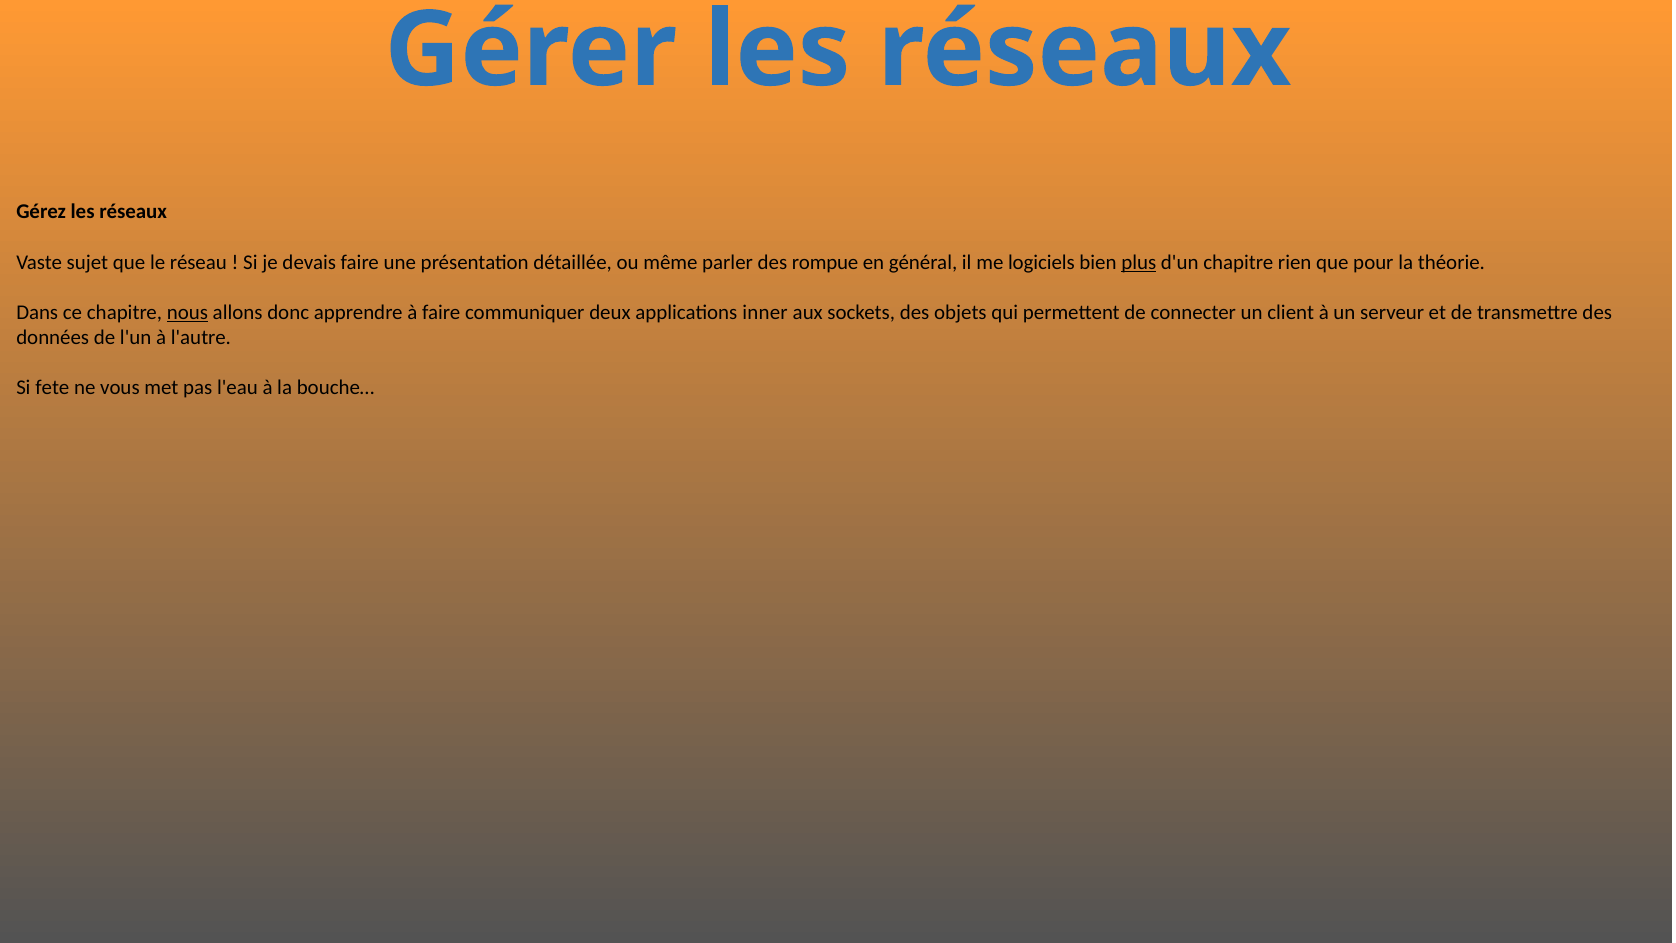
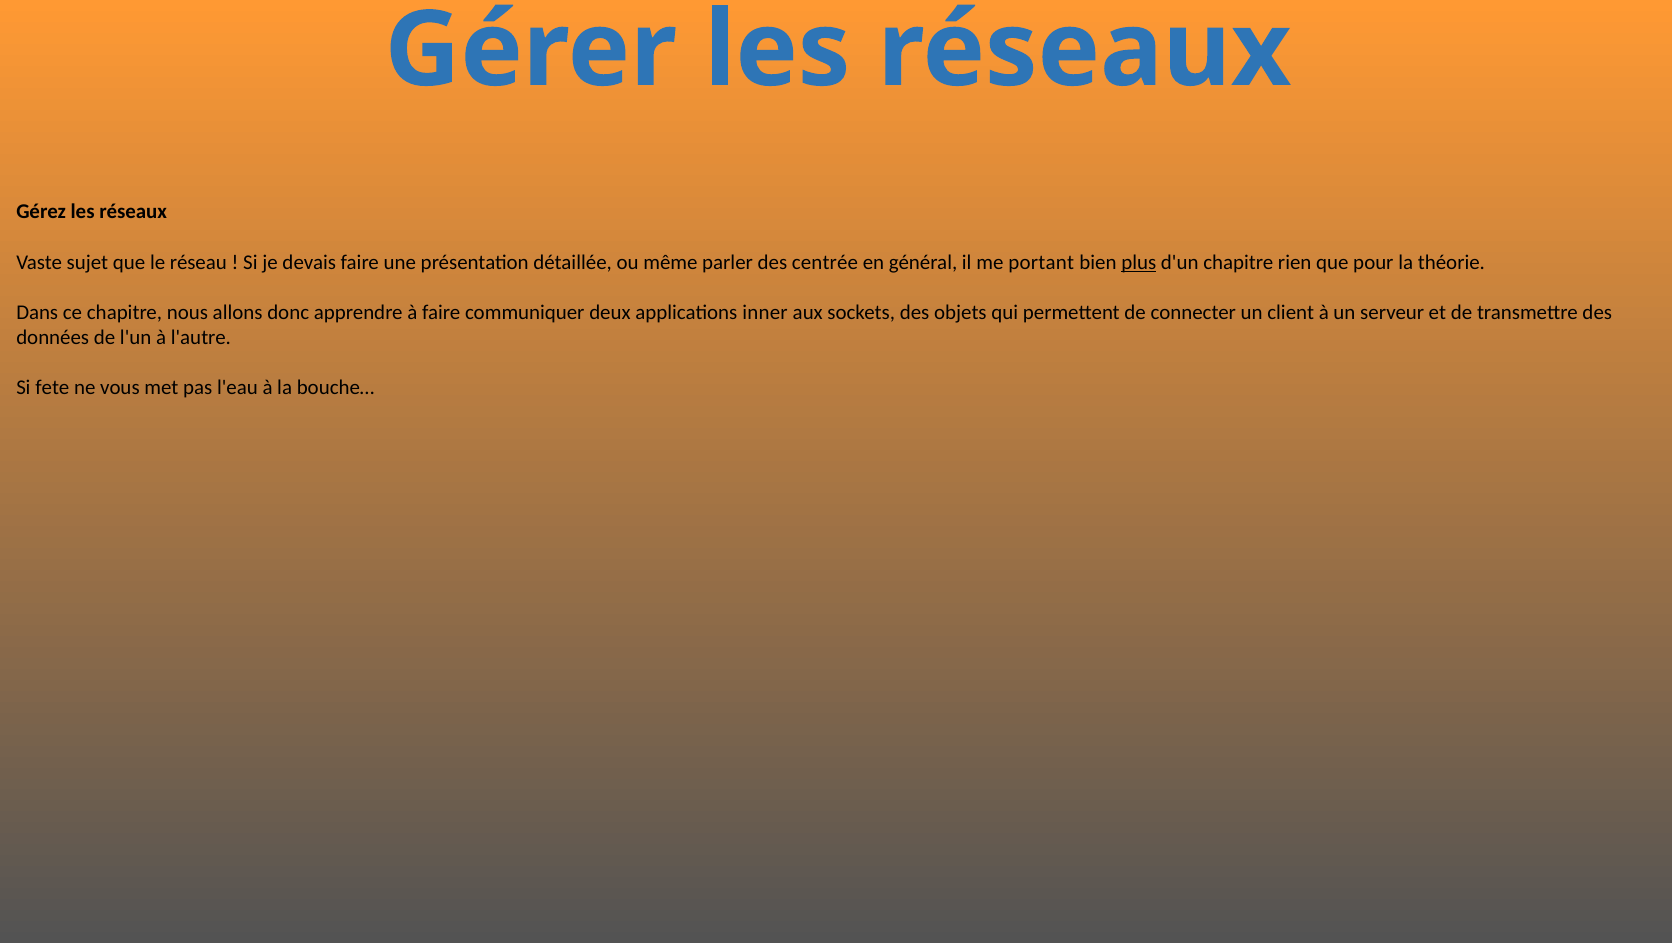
rompue: rompue -> centrée
logiciels: logiciels -> portant
nous underline: present -> none
